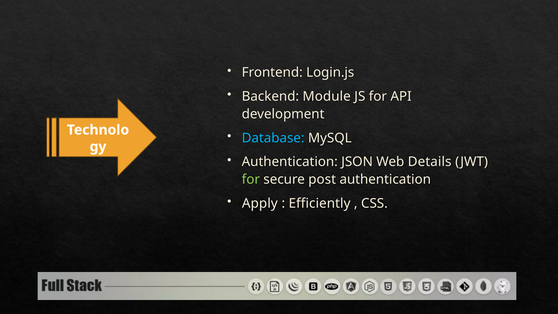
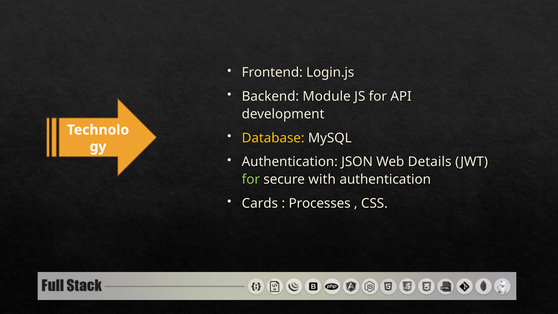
Database colour: light blue -> yellow
post: post -> with
Apply: Apply -> Cards
Efficiently: Efficiently -> Processes
